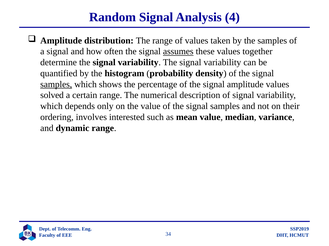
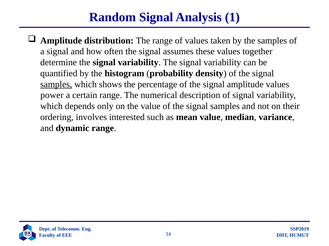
4: 4 -> 1
assumes underline: present -> none
solved: solved -> power
